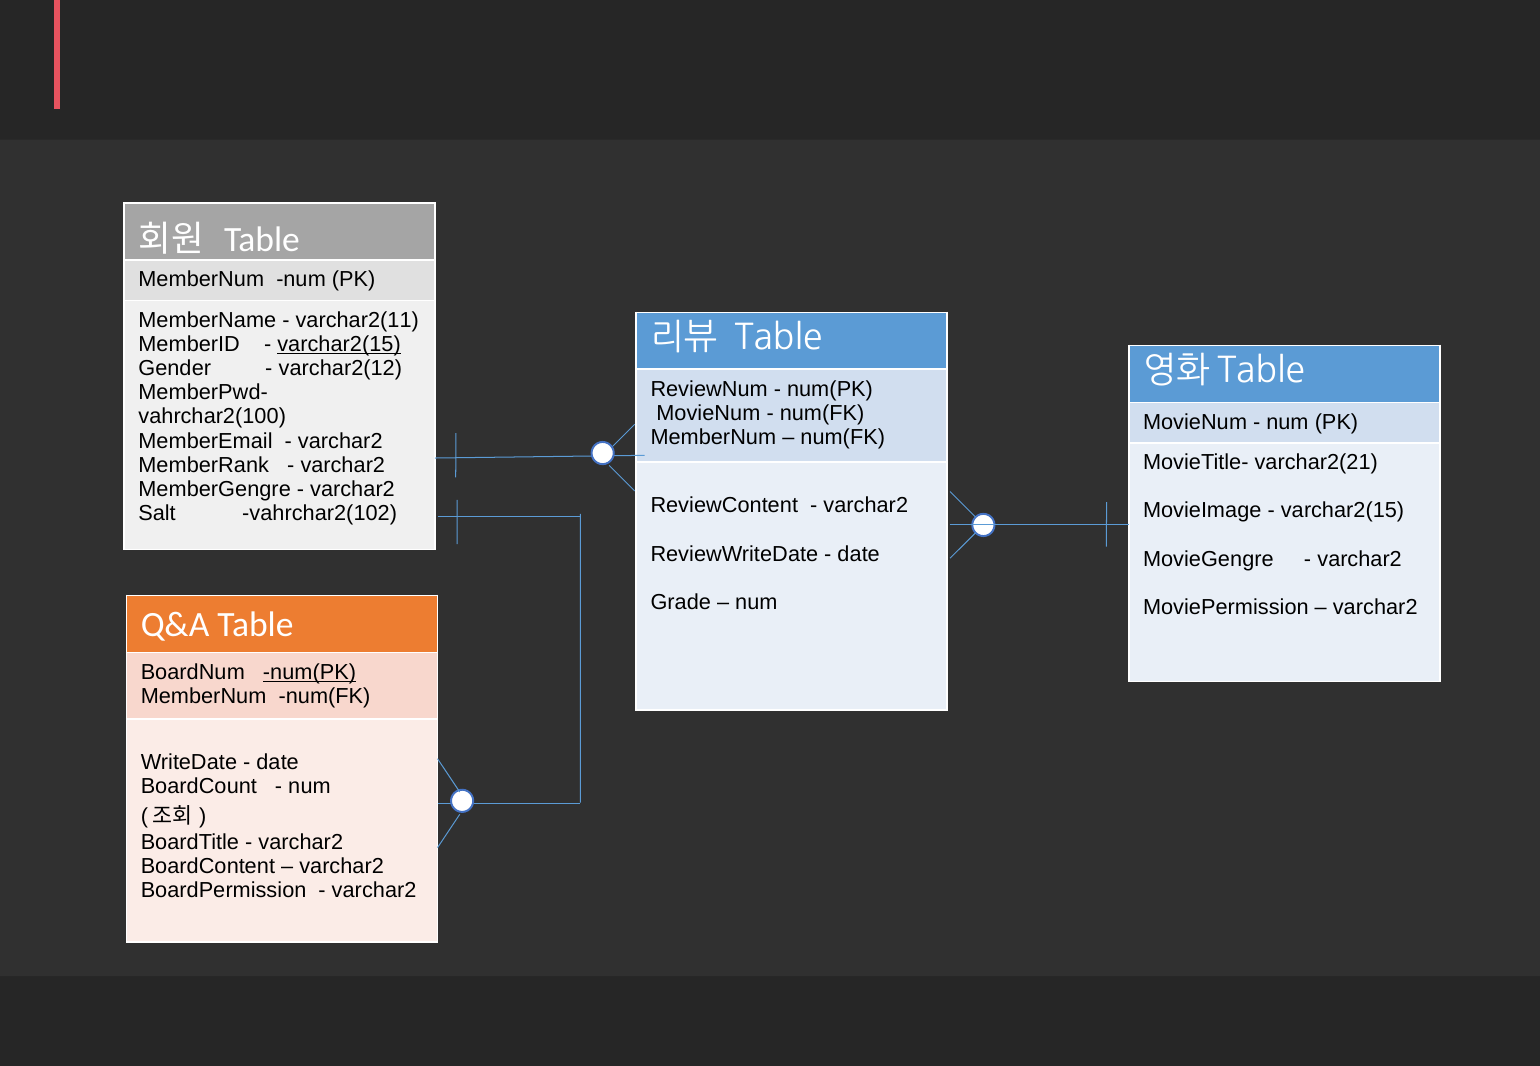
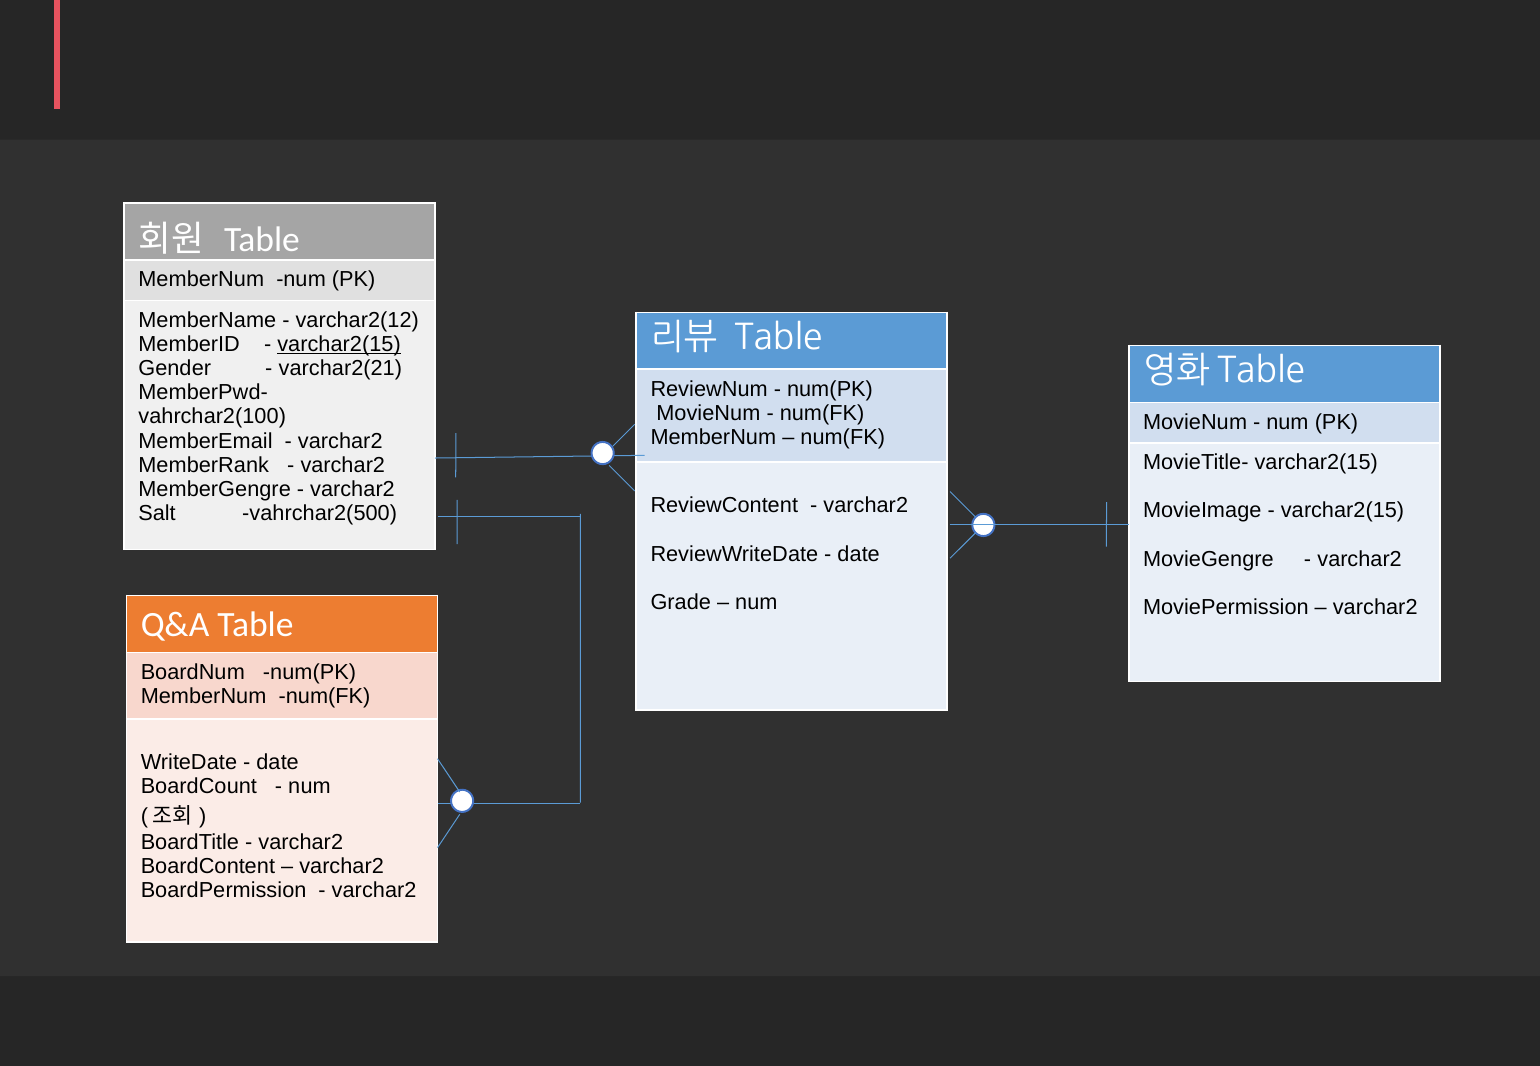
varchar2(11: varchar2(11 -> varchar2(12
varchar2(12: varchar2(12 -> varchar2(21
MovieTitle- varchar2(21: varchar2(21 -> varchar2(15
vahrchar2(102: vahrchar2(102 -> vahrchar2(500
num(PK at (309, 672) underline: present -> none
